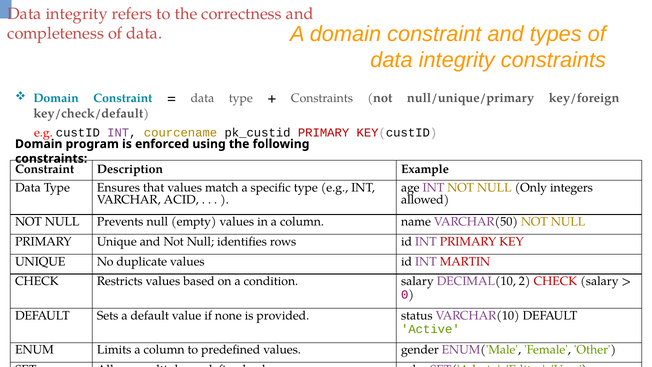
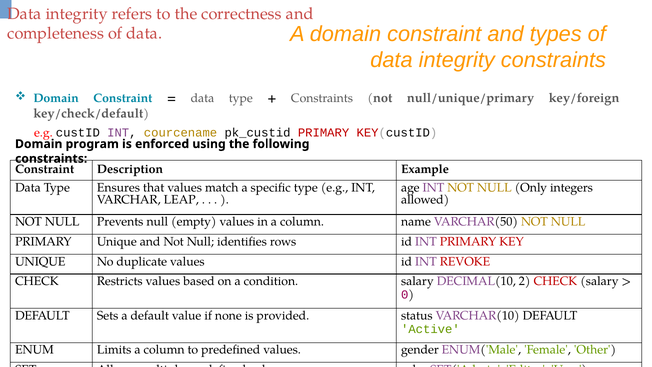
ACID: ACID -> LEAP
MARTIN: MARTIN -> REVOKE
